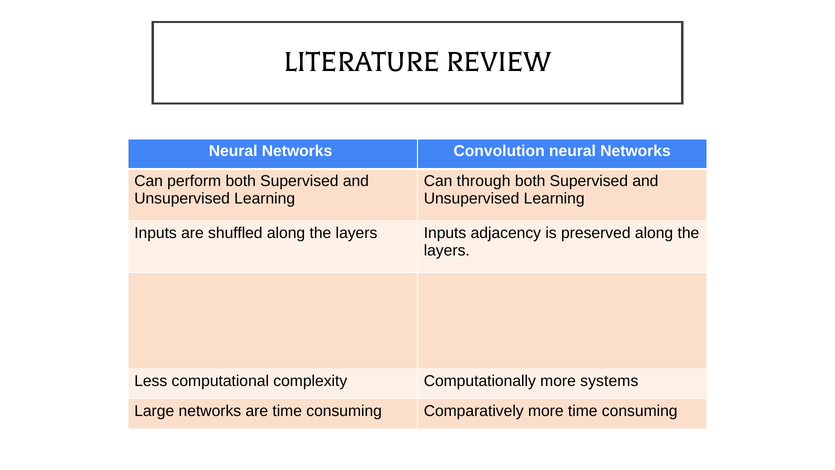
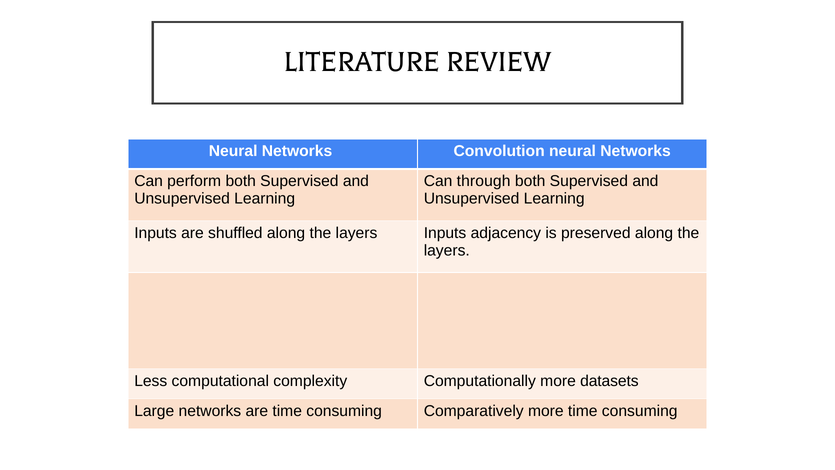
systems: systems -> datasets
